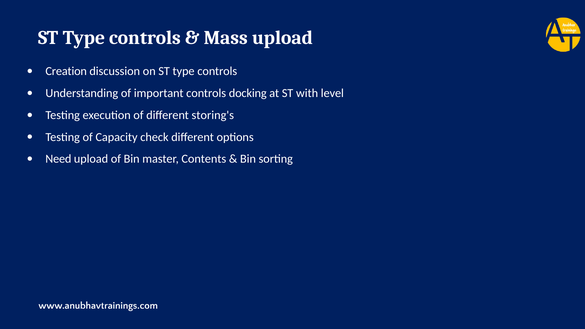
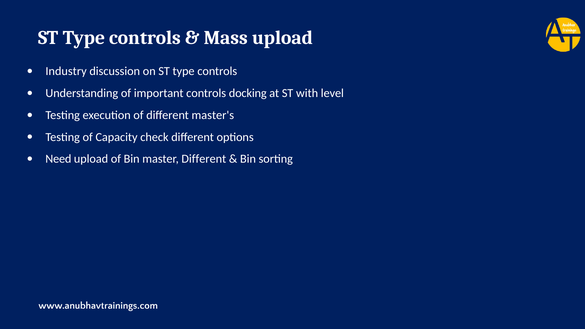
Creation: Creation -> Industry
storing's: storing's -> master's
master Contents: Contents -> Different
